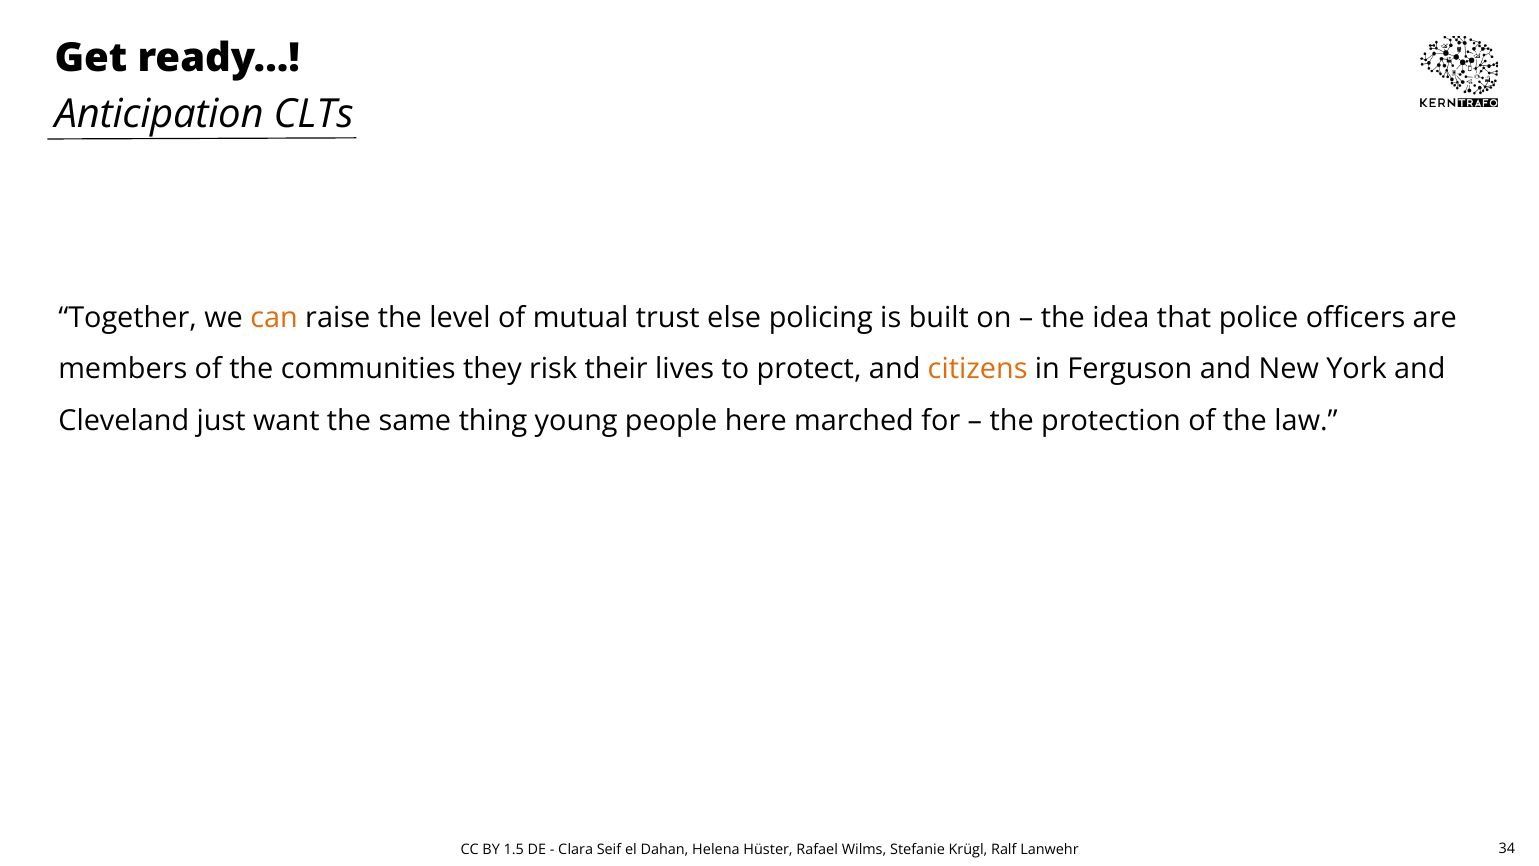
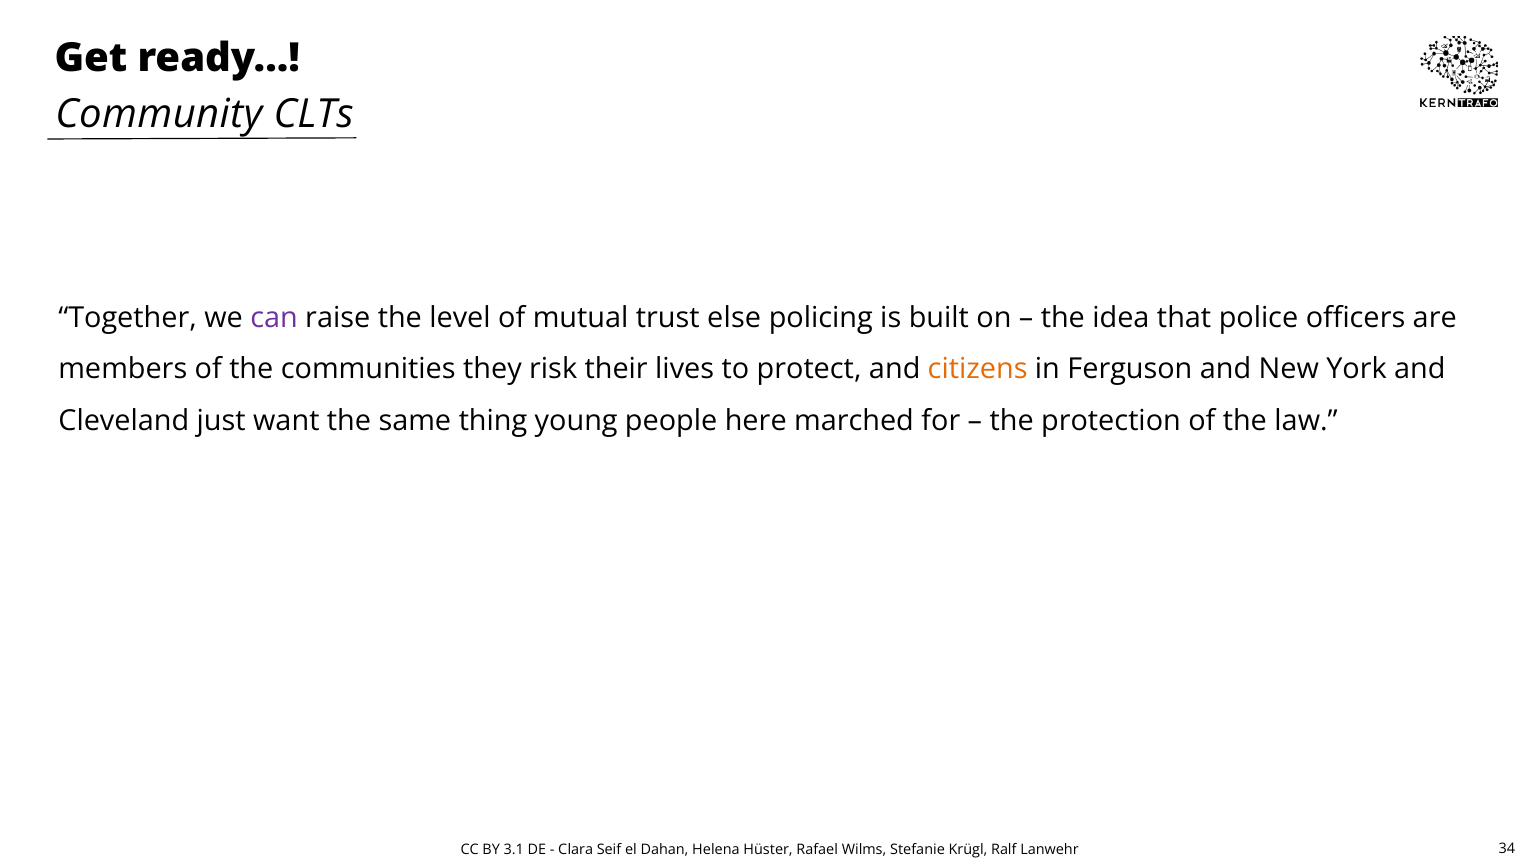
Anticipation: Anticipation -> Community
can colour: orange -> purple
1.5: 1.5 -> 3.1
